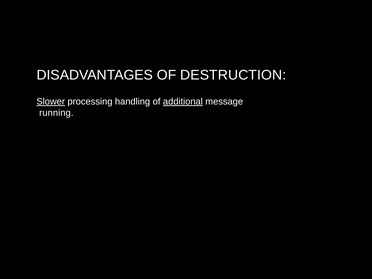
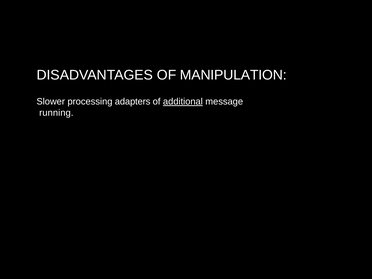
DESTRUCTION: DESTRUCTION -> MANIPULATION
Slower underline: present -> none
handling: handling -> adapters
